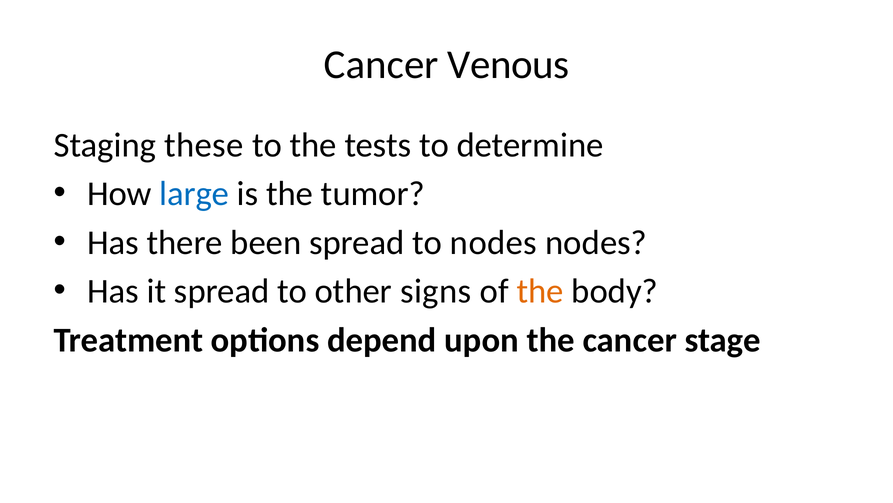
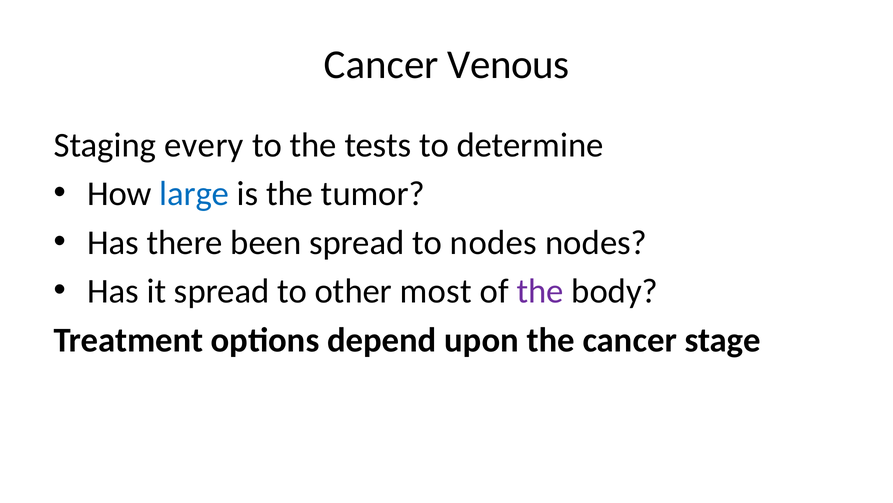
these: these -> every
signs: signs -> most
the at (540, 291) colour: orange -> purple
